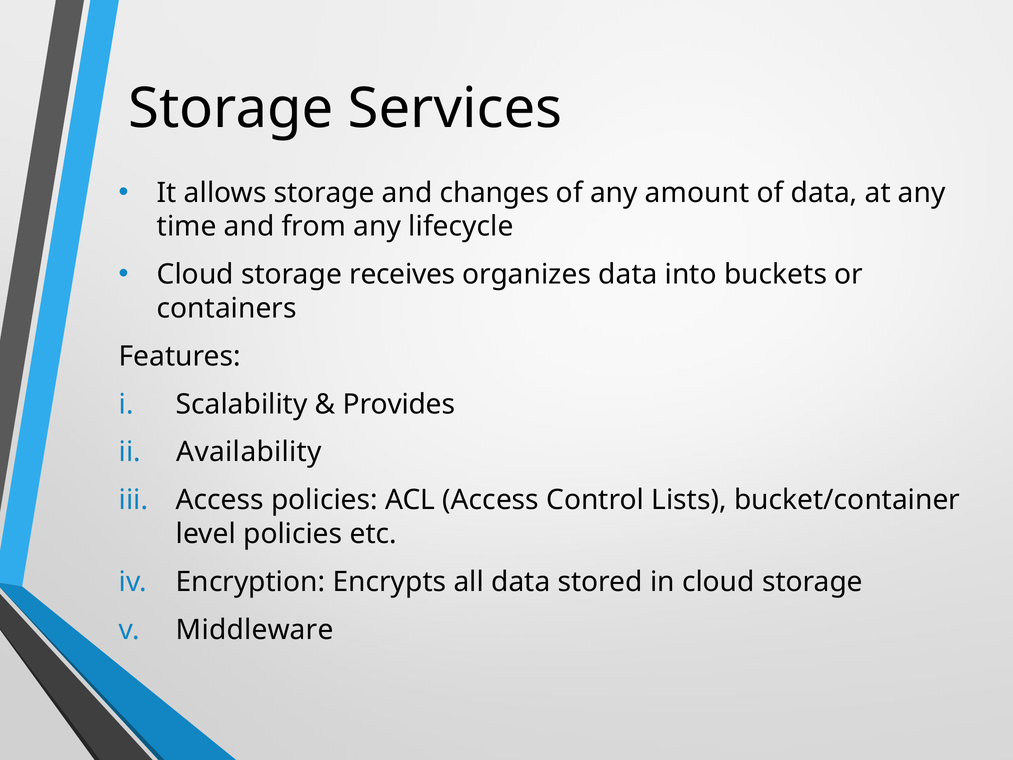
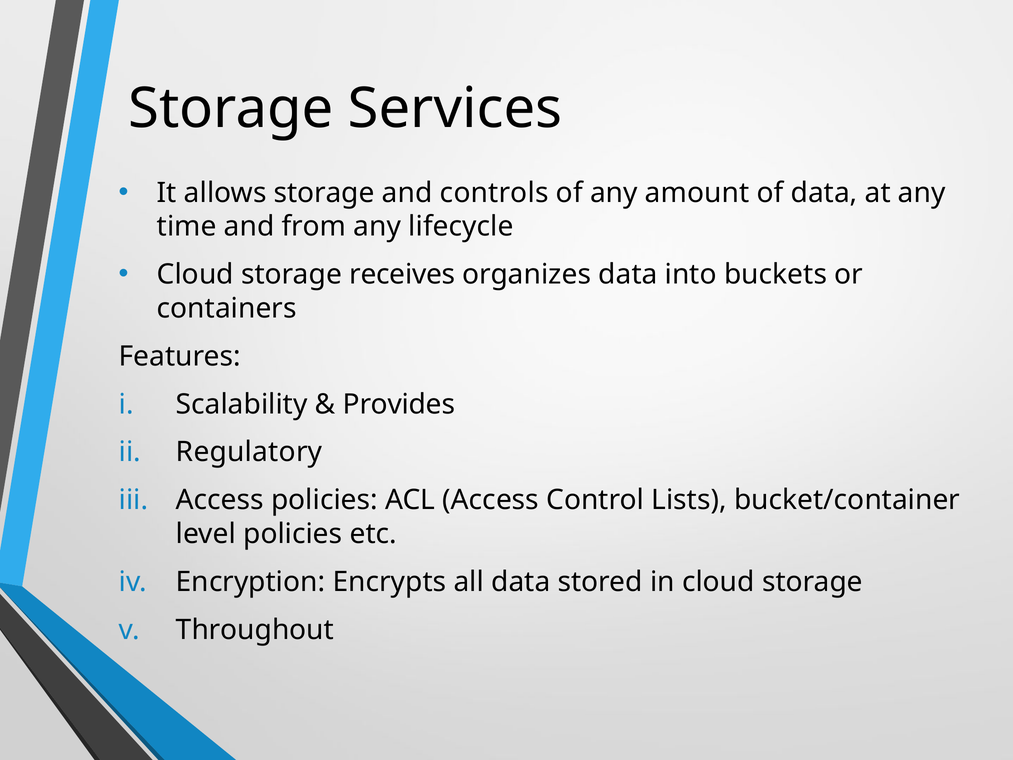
changes: changes -> controls
Availability: Availability -> Regulatory
Middleware: Middleware -> Throughout
